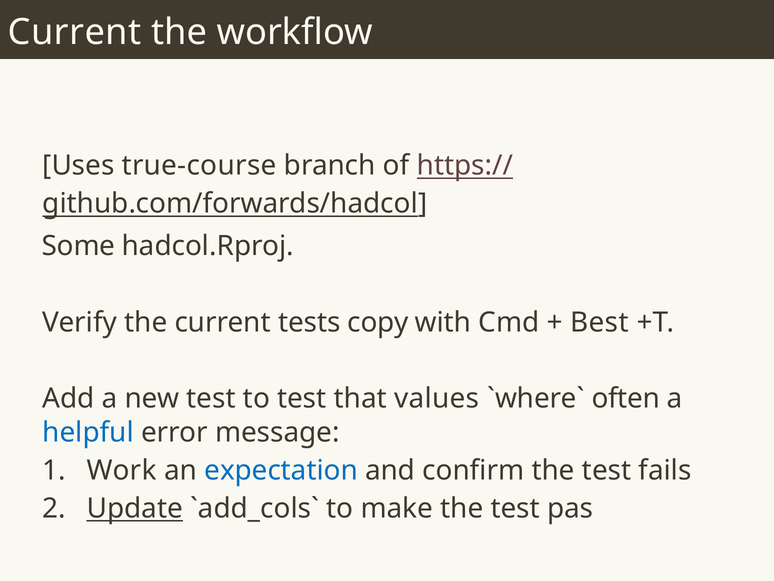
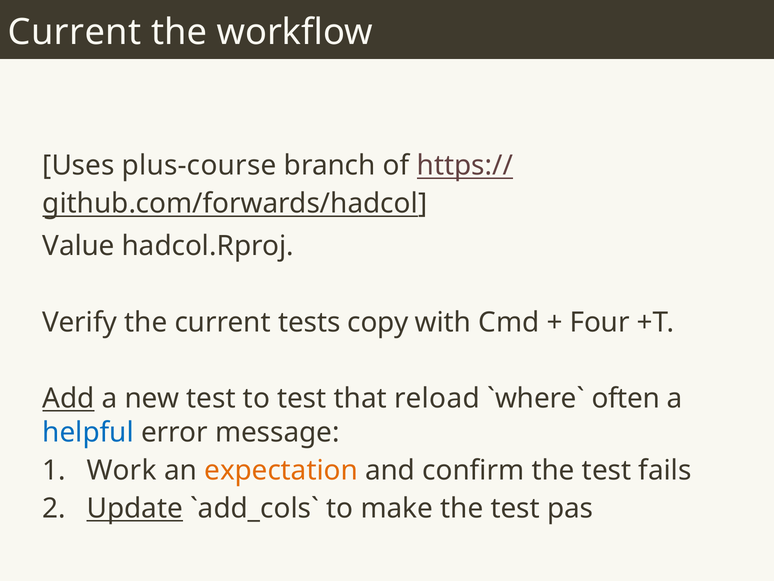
true-course: true-course -> plus-course
Some: Some -> Value
Best: Best -> Four
Add underline: none -> present
values: values -> reload
expectation colour: blue -> orange
